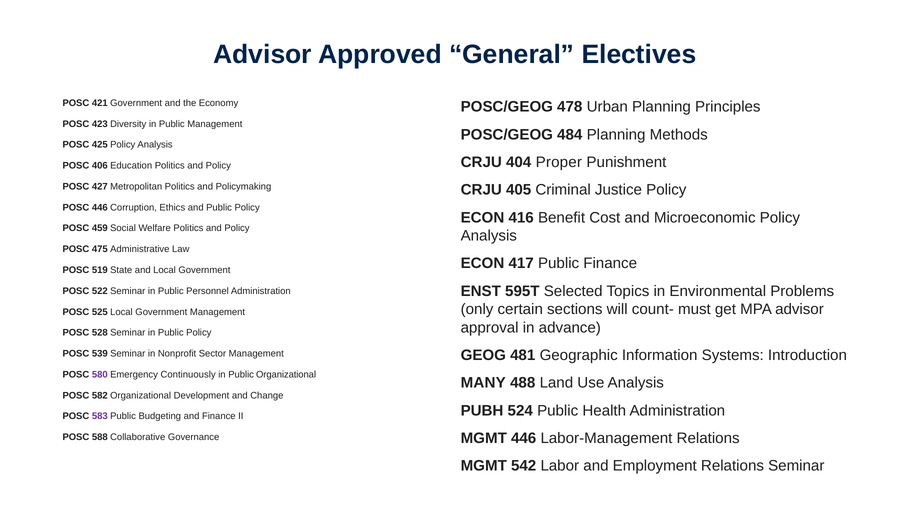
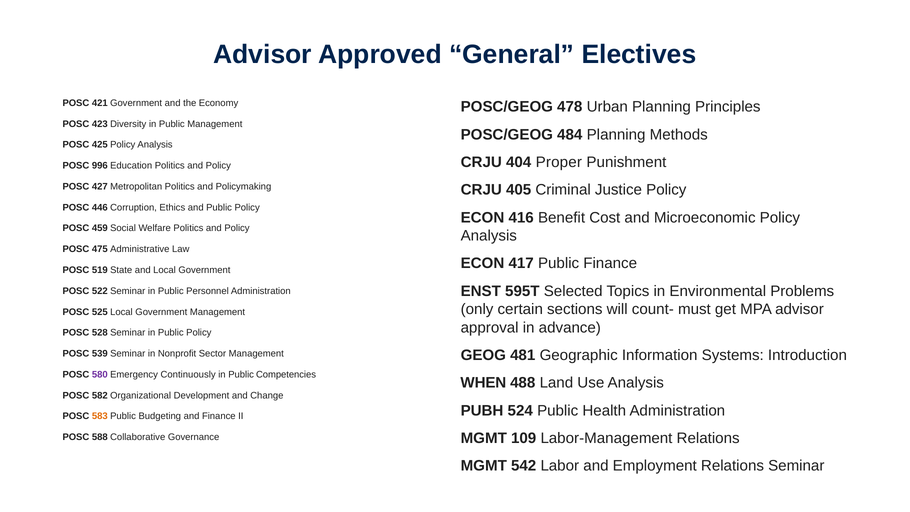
406: 406 -> 996
Public Organizational: Organizational -> Competencies
MANY: MANY -> WHEN
583 colour: purple -> orange
MGMT 446: 446 -> 109
